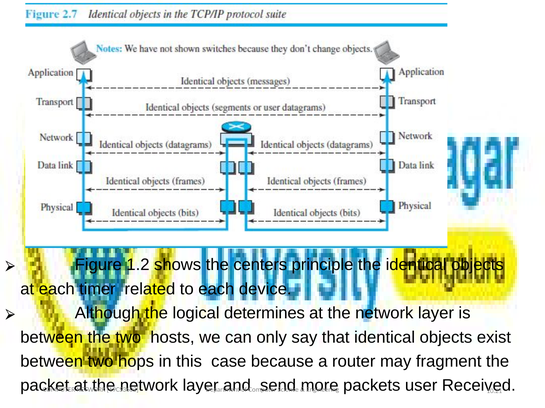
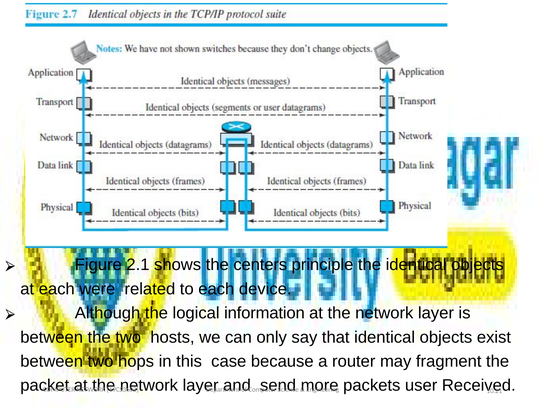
1.2: 1.2 -> 2.1
timer: timer -> were
determines: determines -> information
